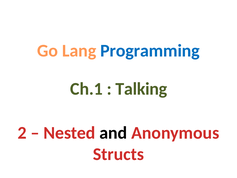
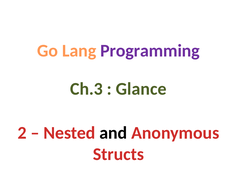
Programming colour: blue -> purple
Ch.1: Ch.1 -> Ch.3
Talking: Talking -> Glance
